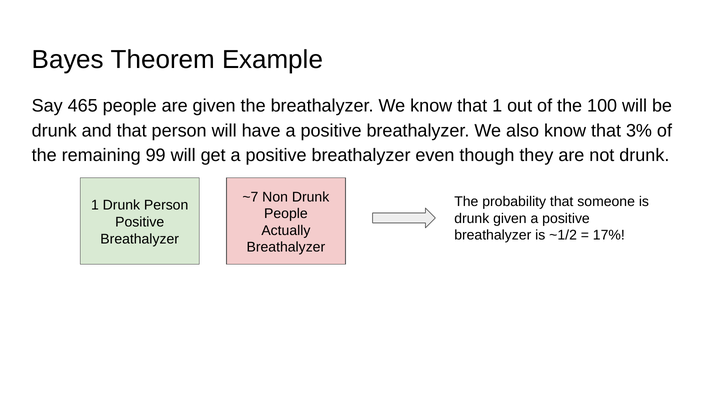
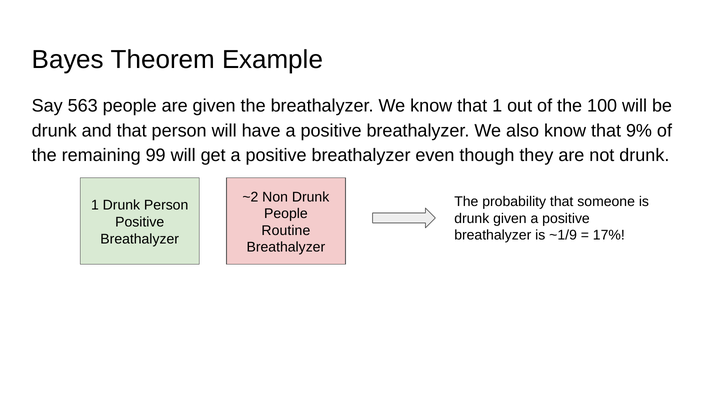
465: 465 -> 563
3%: 3% -> 9%
~7: ~7 -> ~2
Actually: Actually -> Routine
~1/2: ~1/2 -> ~1/9
